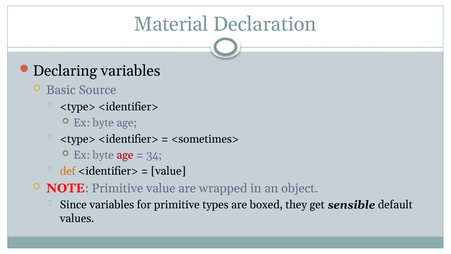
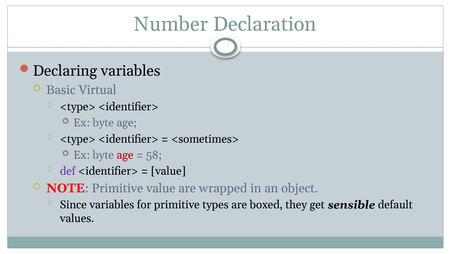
Material: Material -> Number
Source: Source -> Virtual
34: 34 -> 58
def colour: orange -> purple
